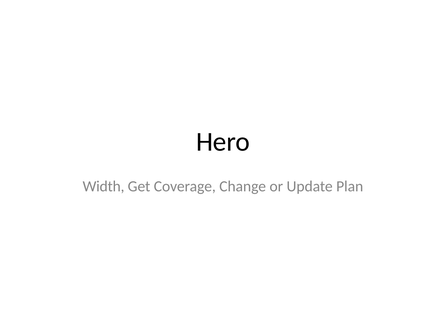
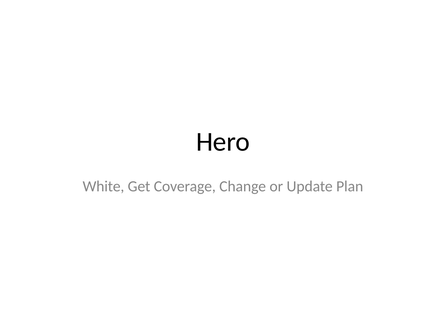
Width: Width -> White
